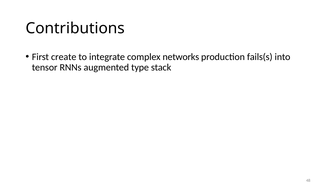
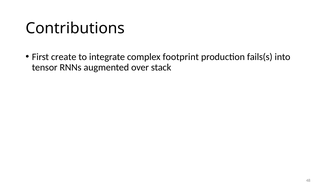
networks: networks -> footprint
type: type -> over
